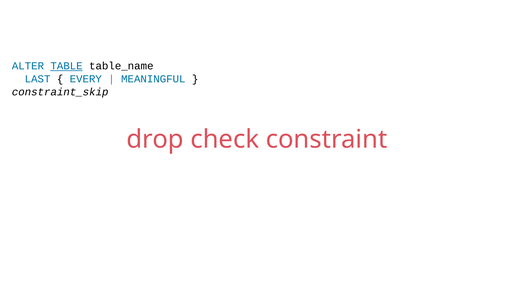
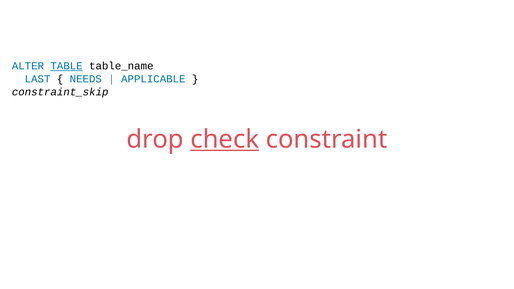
EVERY: EVERY -> NEEDS
MEANINGFUL: MEANINGFUL -> APPLICABLE
check underline: none -> present
